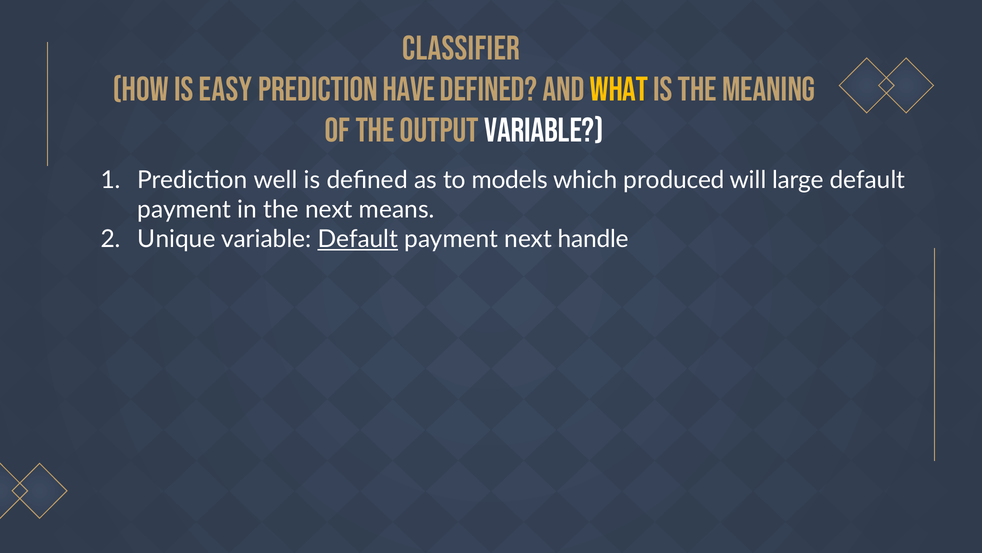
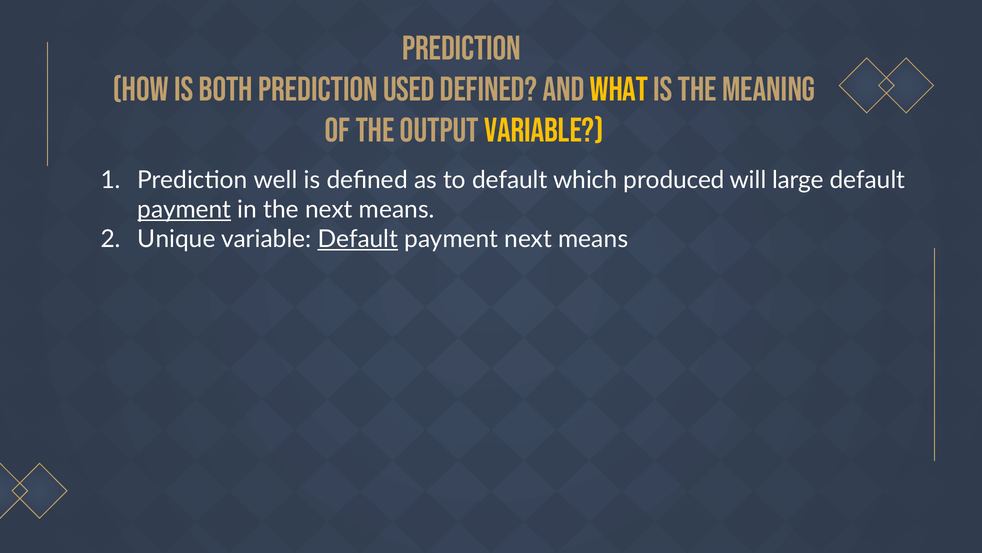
CLASSIFIER at (461, 49): CLASSIFIER -> PREDICTION
EASY: EASY -> BOTH
HAVE: HAVE -> USED
VARIABLE at (544, 130) colour: white -> yellow
to models: models -> default
payment at (184, 209) underline: none -> present
payment next handle: handle -> means
